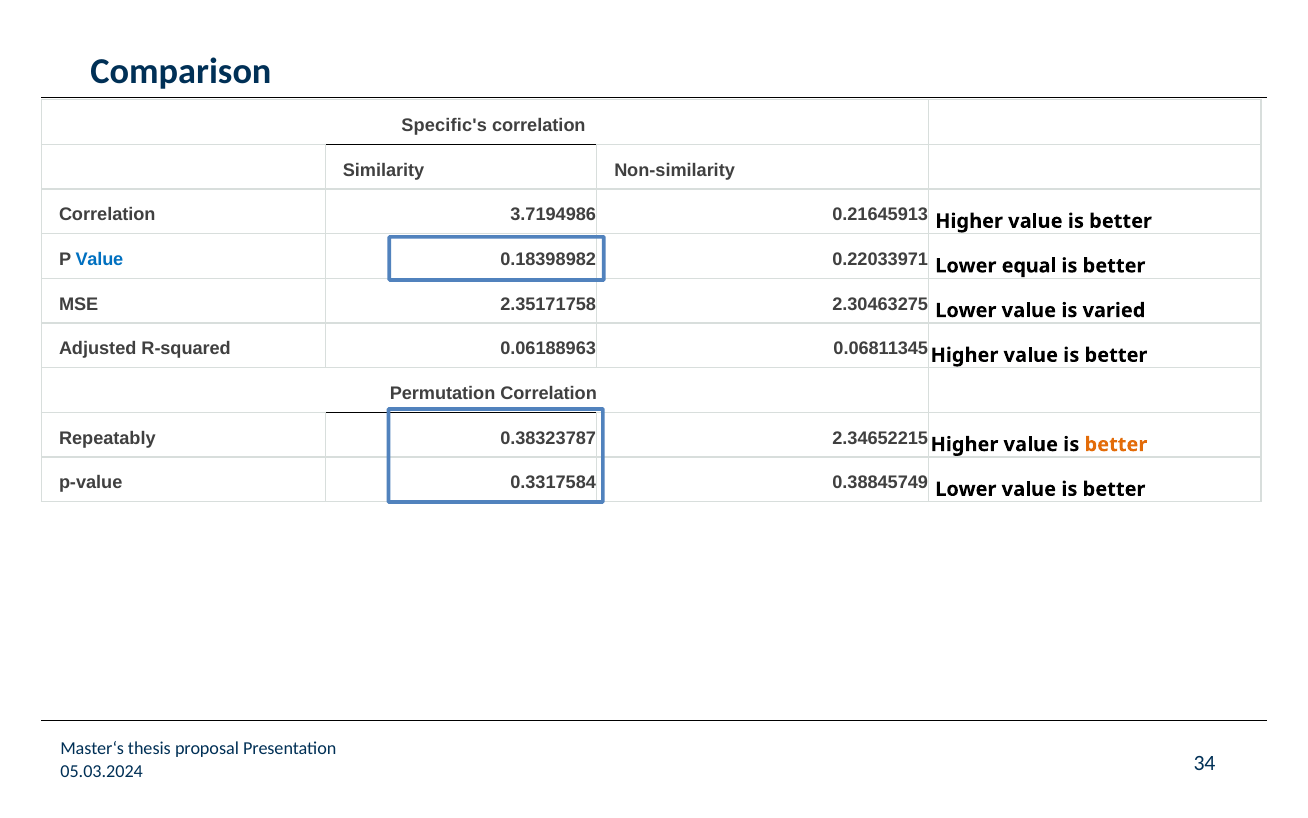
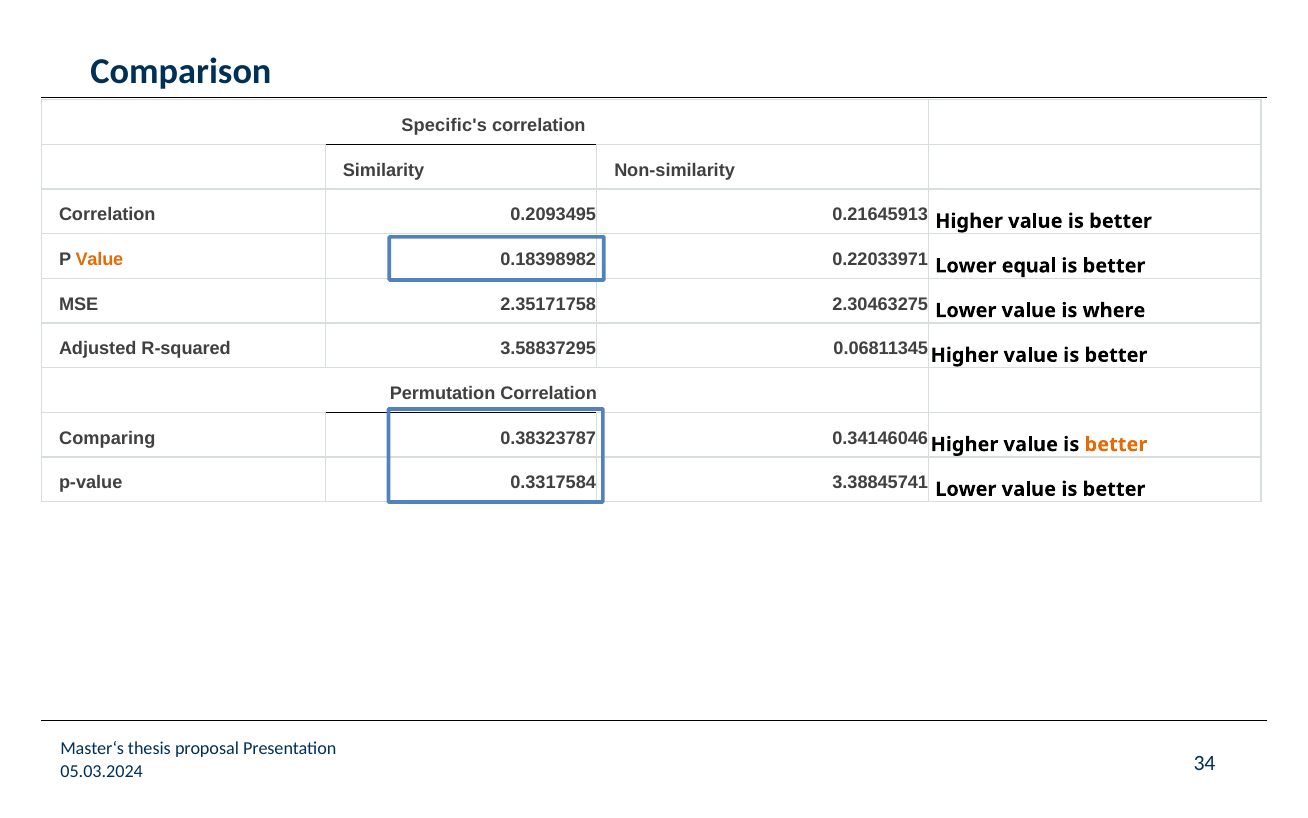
3.7194986: 3.7194986 -> 0.2093495
Value at (99, 259) colour: blue -> orange
varied: varied -> where
0.06188963: 0.06188963 -> 3.58837295
Repeatably: Repeatably -> Comparing
2.34652215: 2.34652215 -> 0.34146046
0.38845749: 0.38845749 -> 3.38845741
